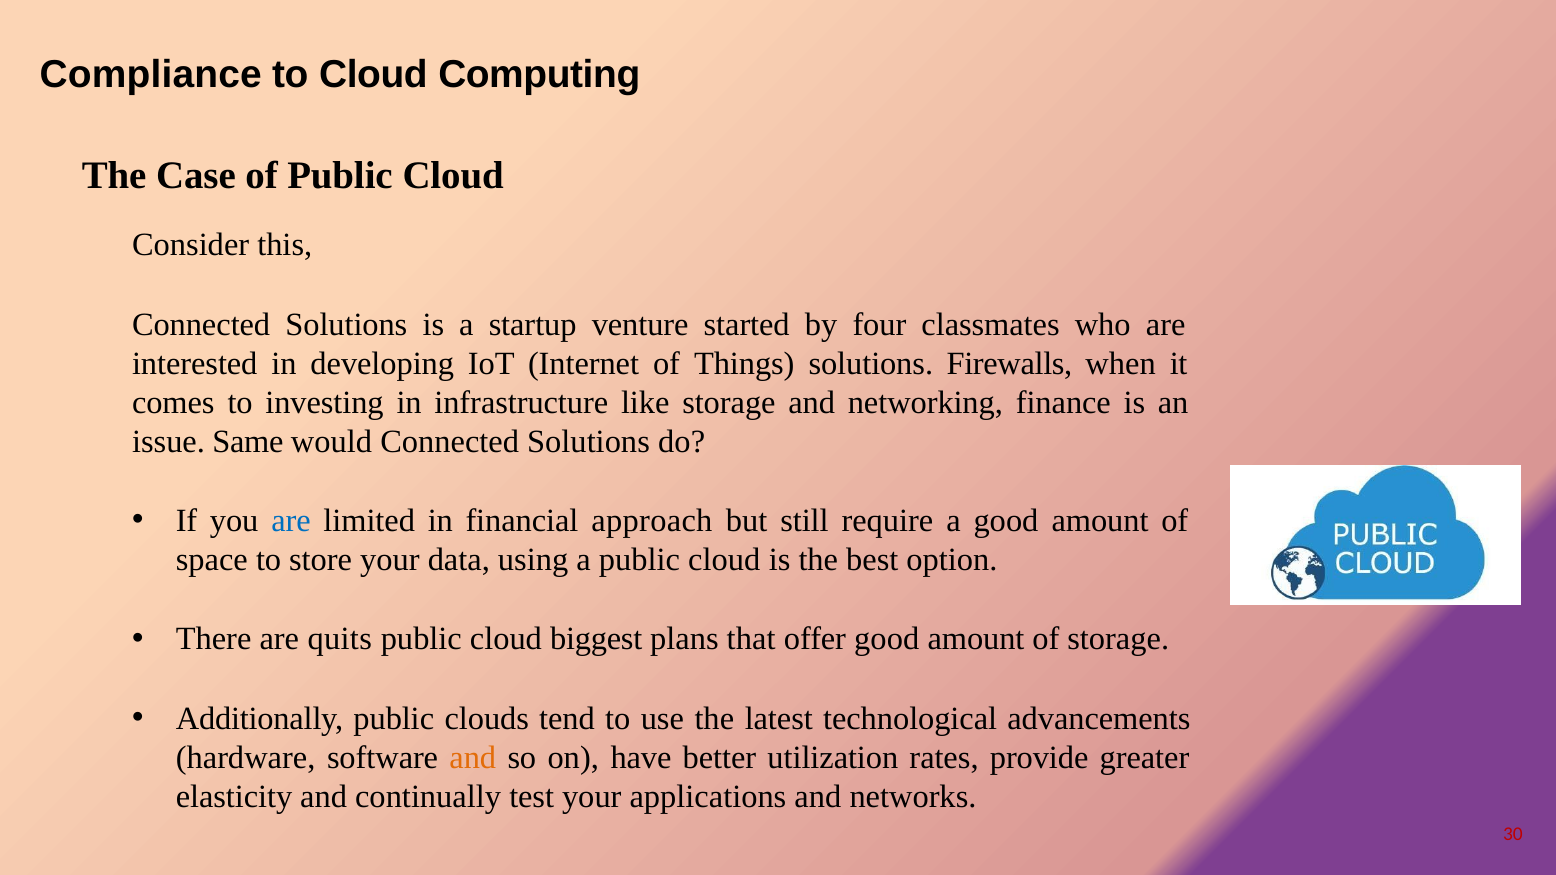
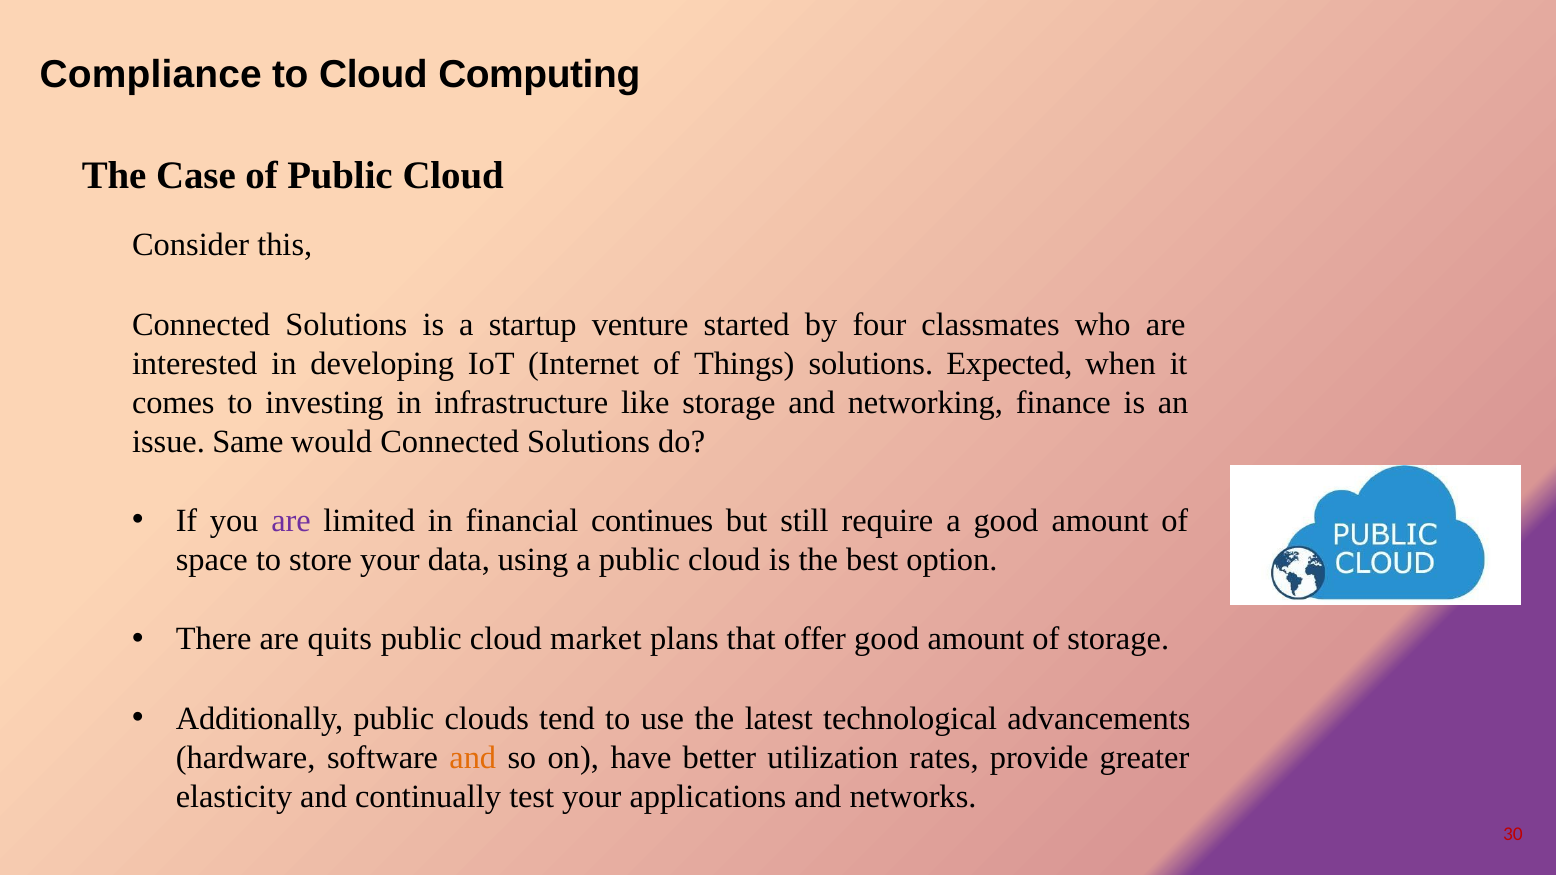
Firewalls: Firewalls -> Expected
are at (291, 521) colour: blue -> purple
approach: approach -> continues
biggest: biggest -> market
